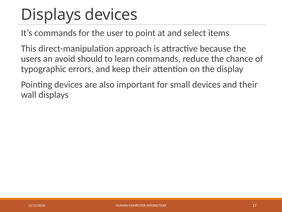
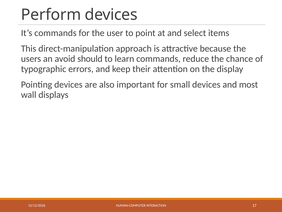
Displays at (51, 15): Displays -> Perform
and their: their -> most
